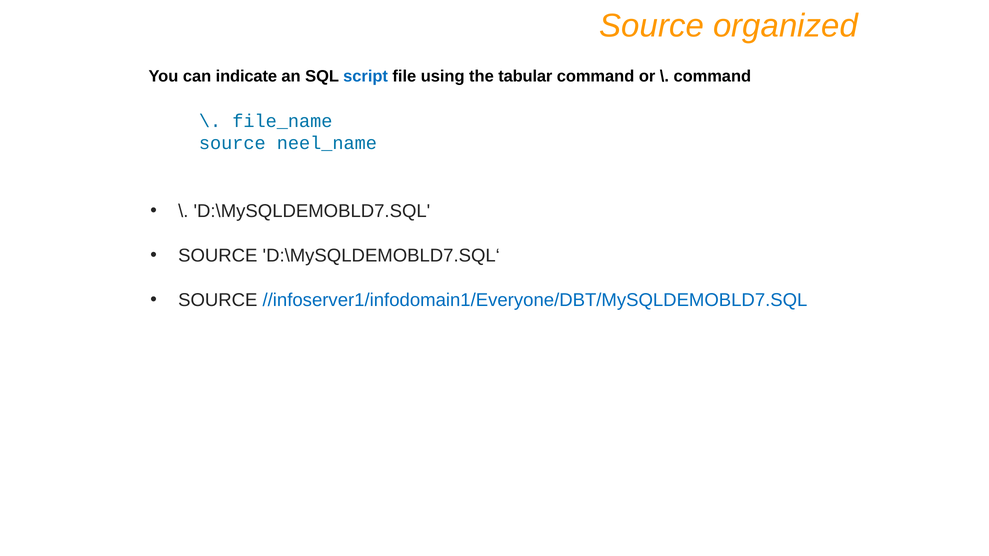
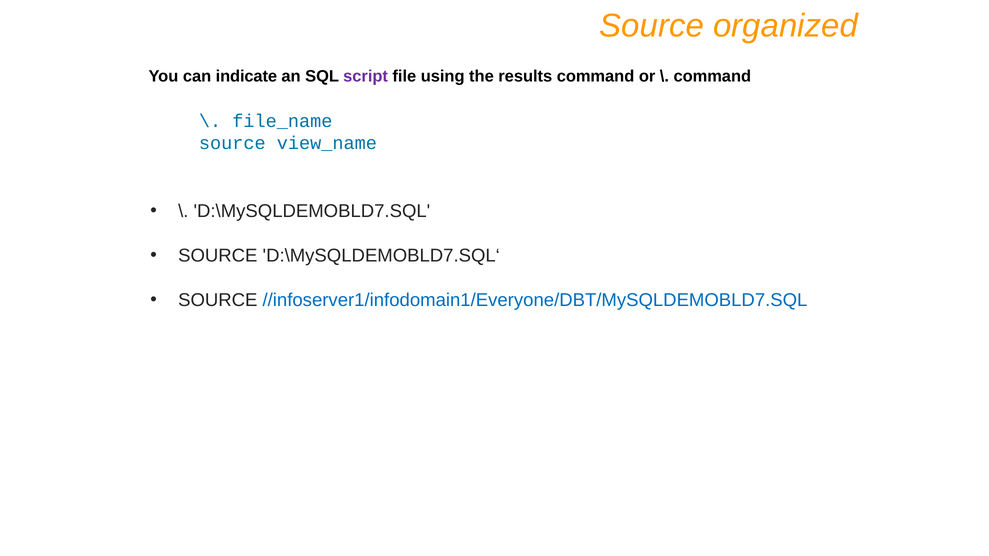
script colour: blue -> purple
tabular: tabular -> results
neel_name: neel_name -> view_name
